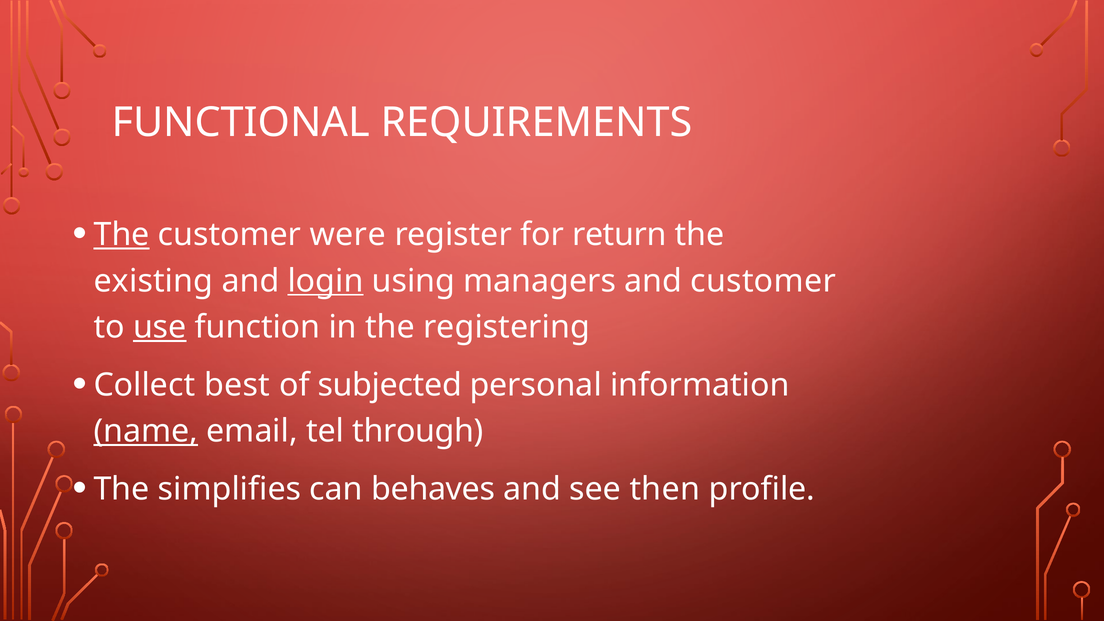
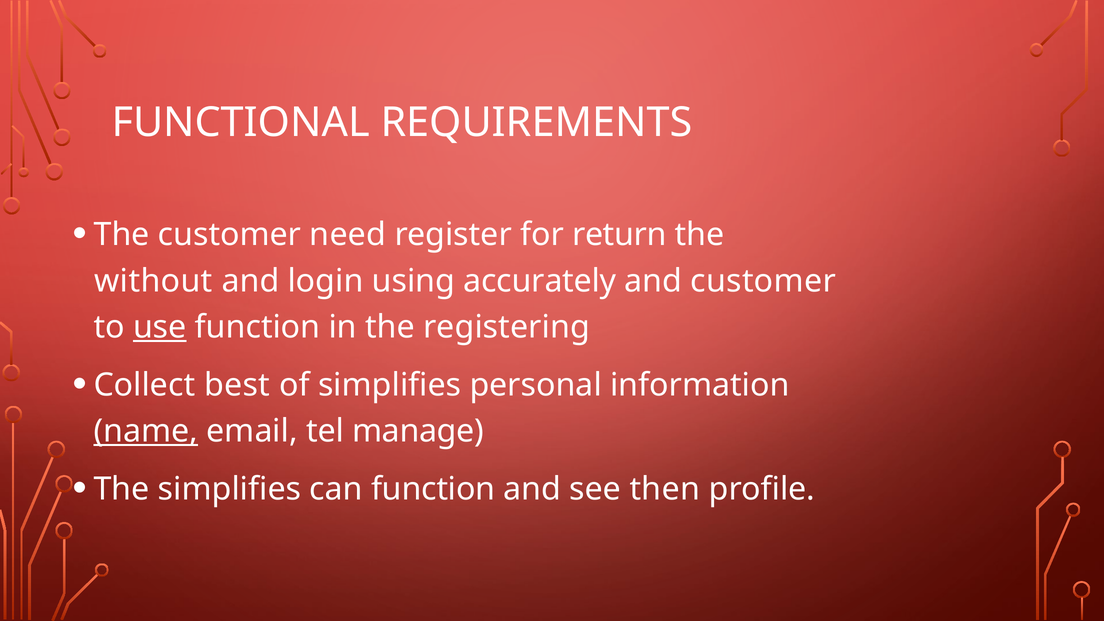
The at (122, 235) underline: present -> none
were: were -> need
existing: existing -> without
login underline: present -> none
managers: managers -> accurately
of subjected: subjected -> simplifies
through: through -> manage
can behaves: behaves -> function
